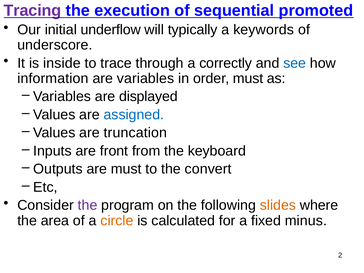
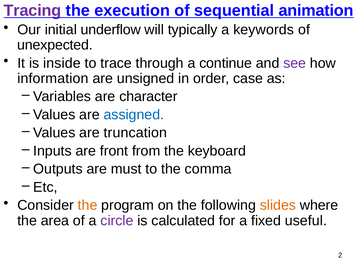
promoted: promoted -> animation
underscore: underscore -> unexpected
correctly: correctly -> continue
see colour: blue -> purple
are variables: variables -> unsigned
order must: must -> case
displayed: displayed -> character
convert: convert -> comma
the at (88, 205) colour: purple -> orange
circle colour: orange -> purple
minus: minus -> useful
